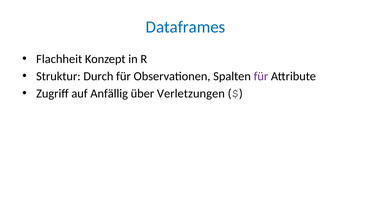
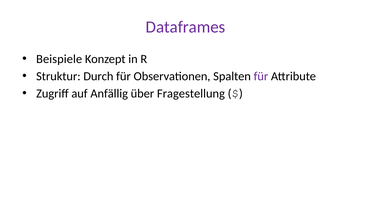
Dataframes colour: blue -> purple
Flachheit: Flachheit -> Beispiele
Verletzungen: Verletzungen -> Fragestellung
